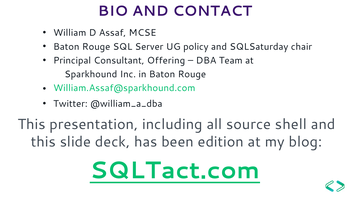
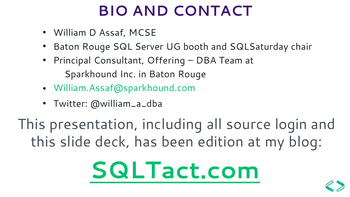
policy: policy -> booth
shell: shell -> login
